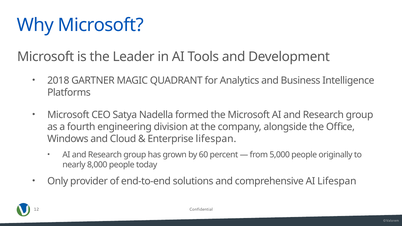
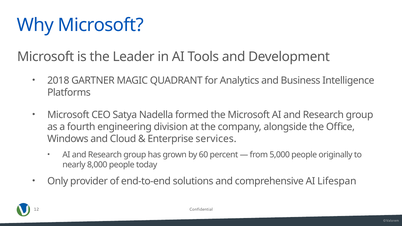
Enterprise lifespan: lifespan -> services
